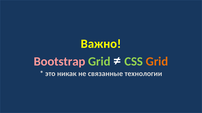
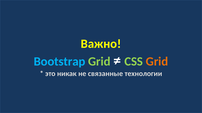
Bootstrap colour: pink -> light blue
